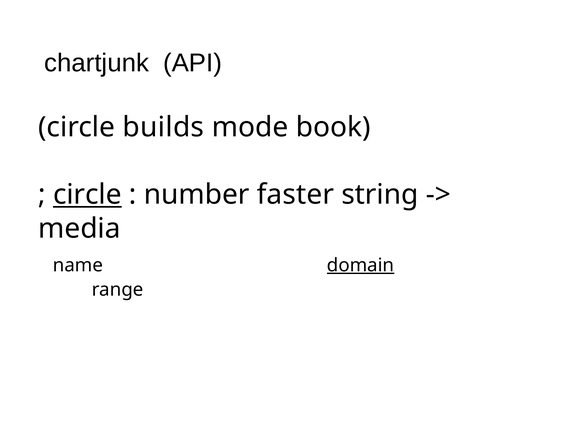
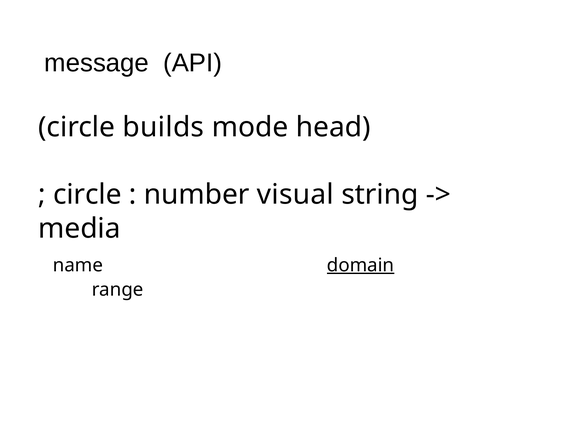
chartjunk: chartjunk -> message
book: book -> head
circle at (87, 195) underline: present -> none
faster: faster -> visual
